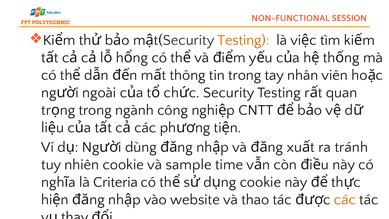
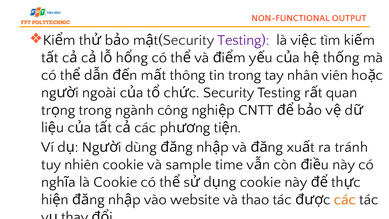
SESSION: SESSION -> OUTPUT
Testing at (243, 40) colour: orange -> purple
là Criteria: Criteria -> Cookie
